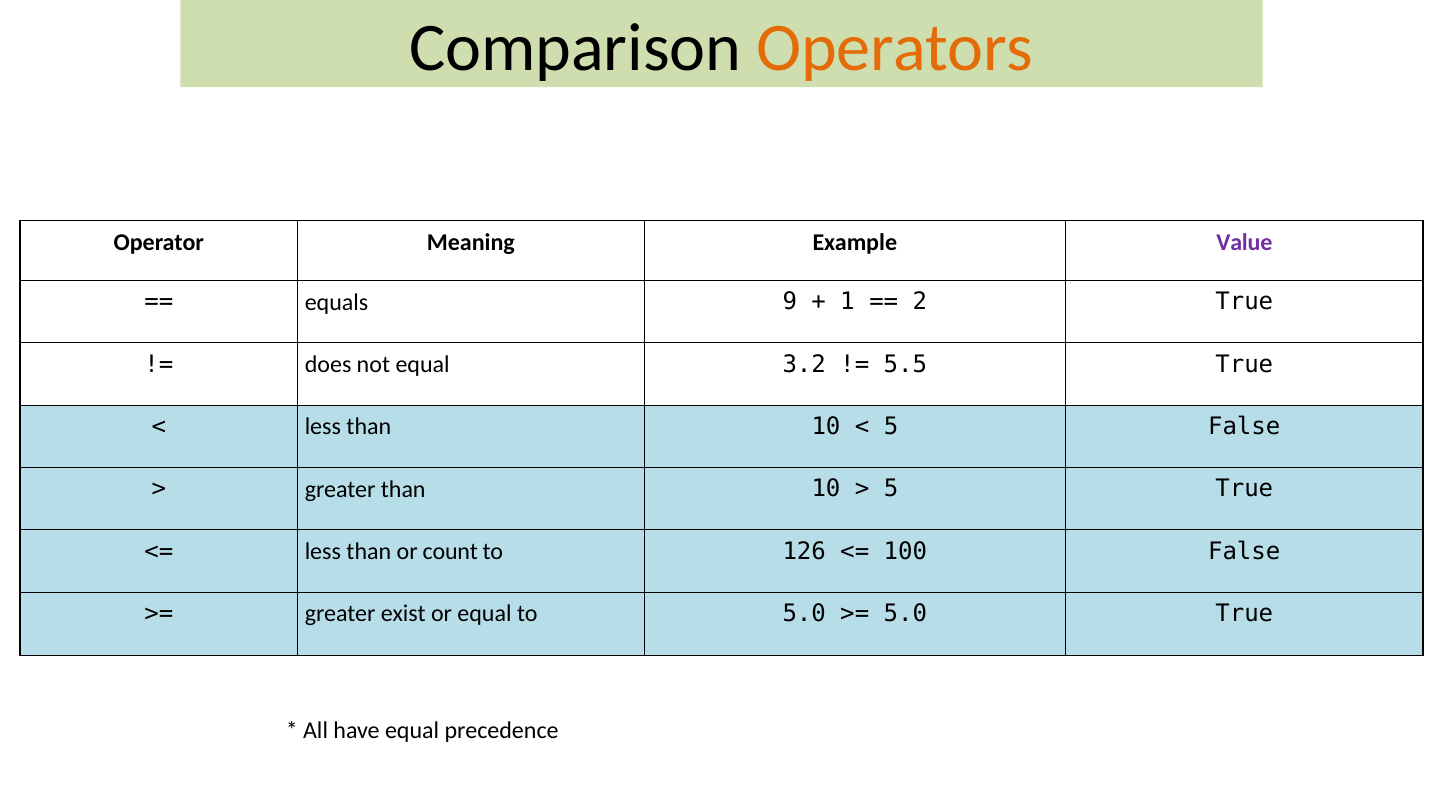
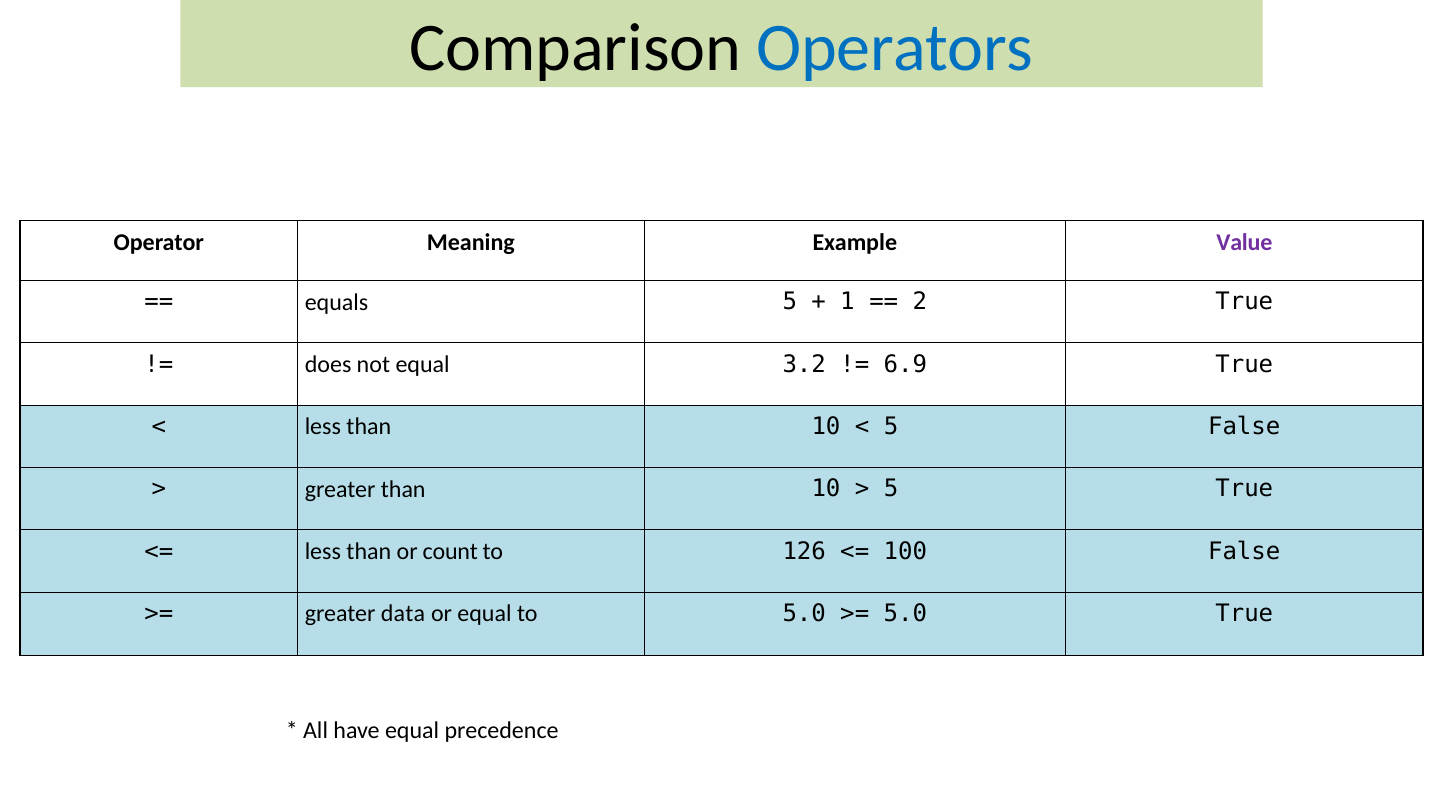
Operators colour: orange -> blue
equals 9: 9 -> 5
5.5: 5.5 -> 6.9
exist: exist -> data
